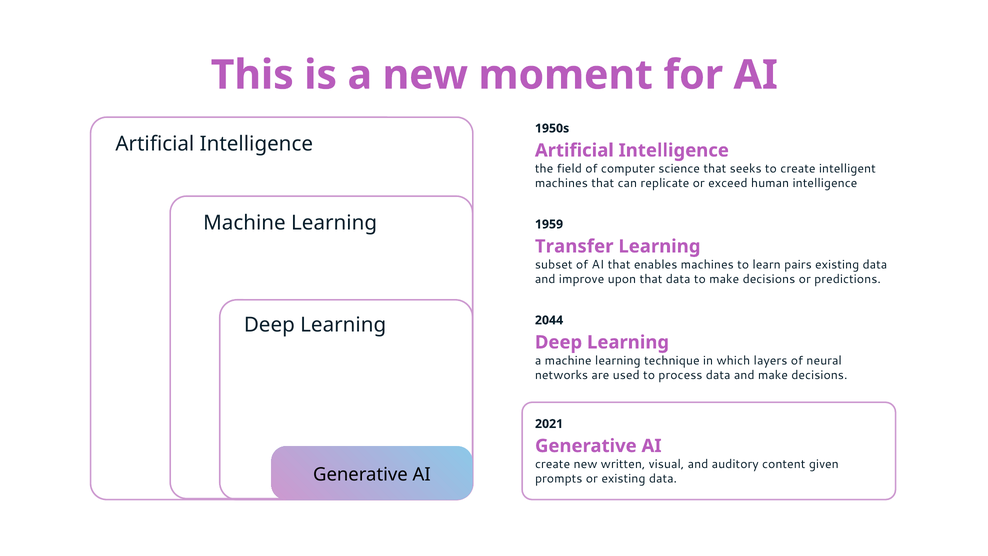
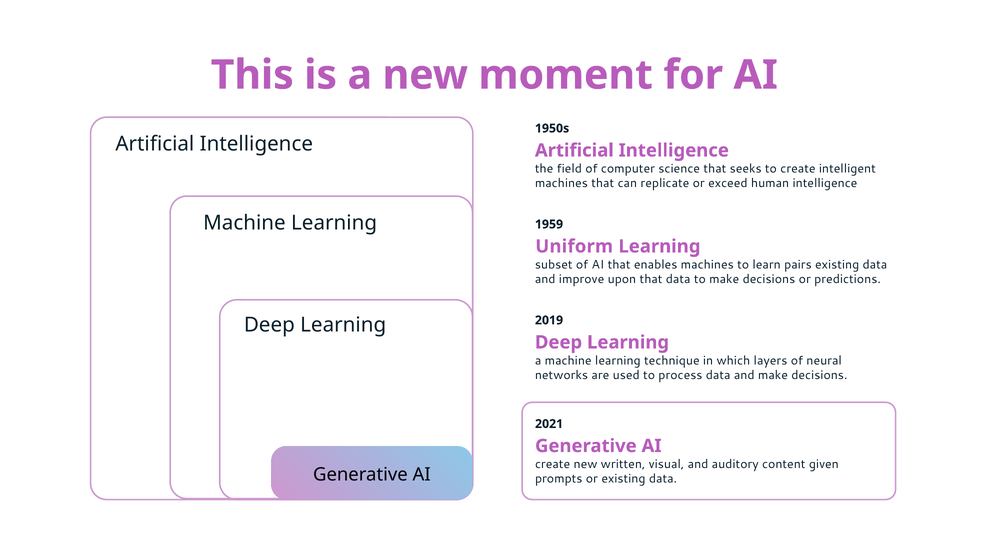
Transfer: Transfer -> Uniform
2044: 2044 -> 2019
